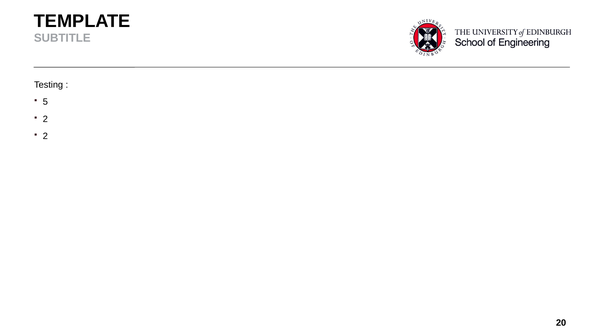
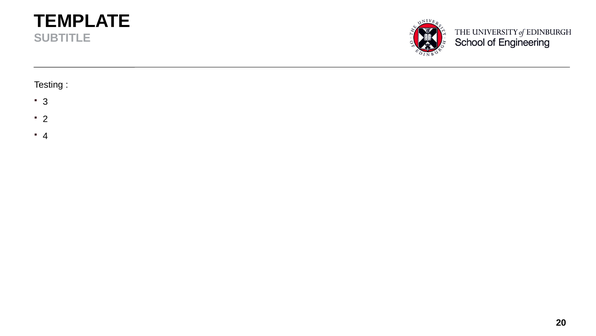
5: 5 -> 3
2 at (45, 136): 2 -> 4
